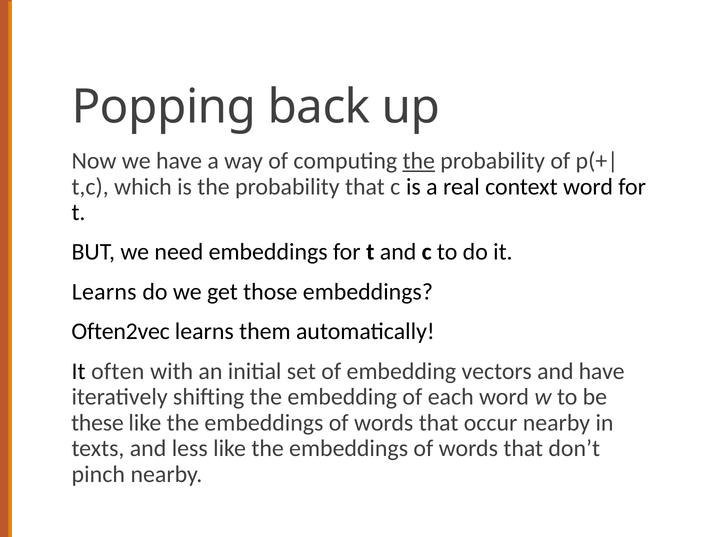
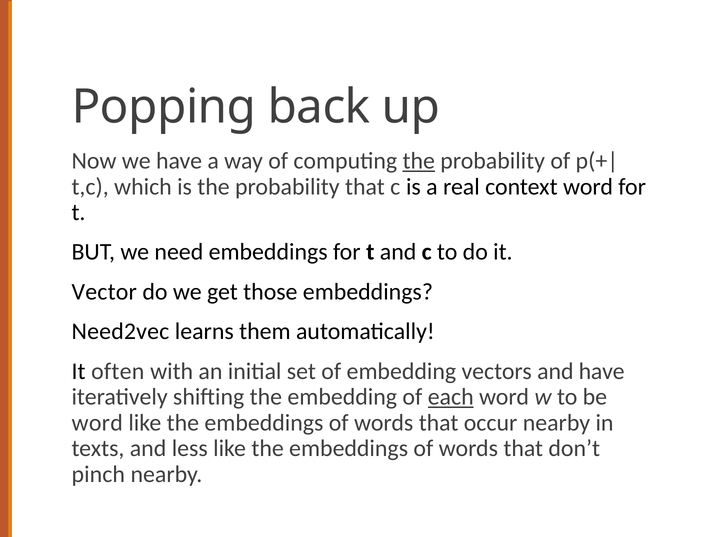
Learns at (104, 292): Learns -> Vector
Often2vec: Often2vec -> Need2vec
each underline: none -> present
these at (97, 423): these -> word
